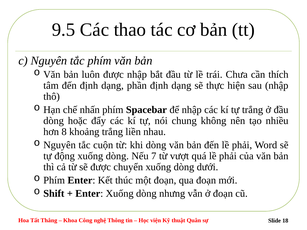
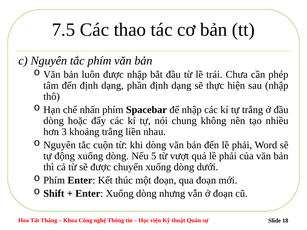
9.5: 9.5 -> 7.5
thích: thích -> phép
8: 8 -> 3
7: 7 -> 5
